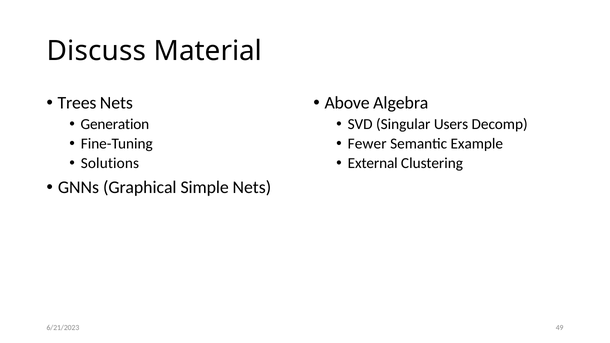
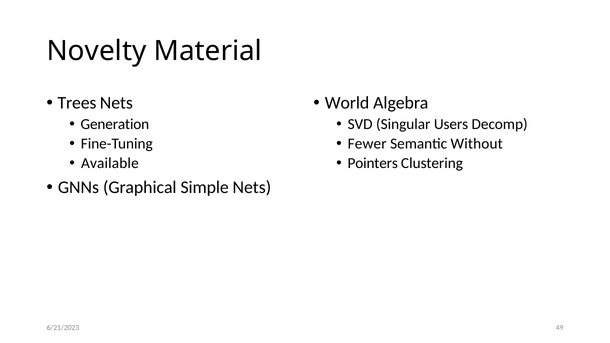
Discuss: Discuss -> Novelty
Above: Above -> World
Example: Example -> Without
Solutions: Solutions -> Available
External: External -> Pointers
